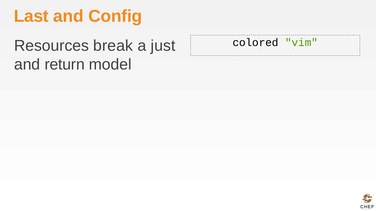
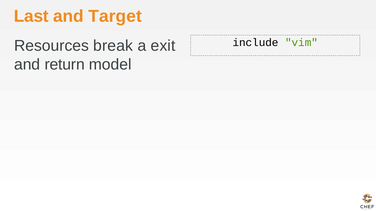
Config: Config -> Target
just: just -> exit
colored: colored -> include
